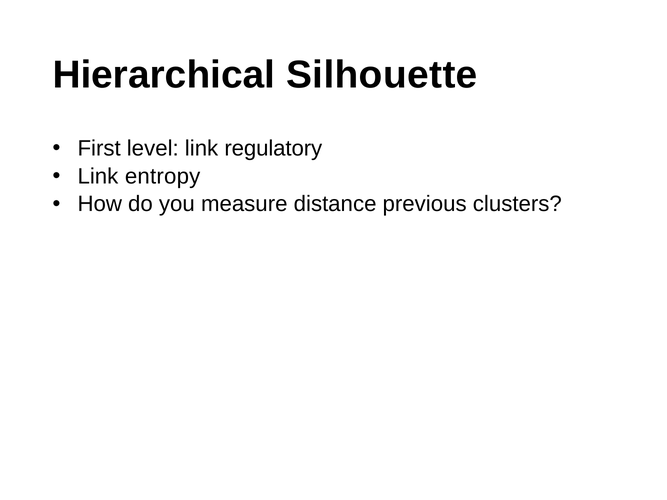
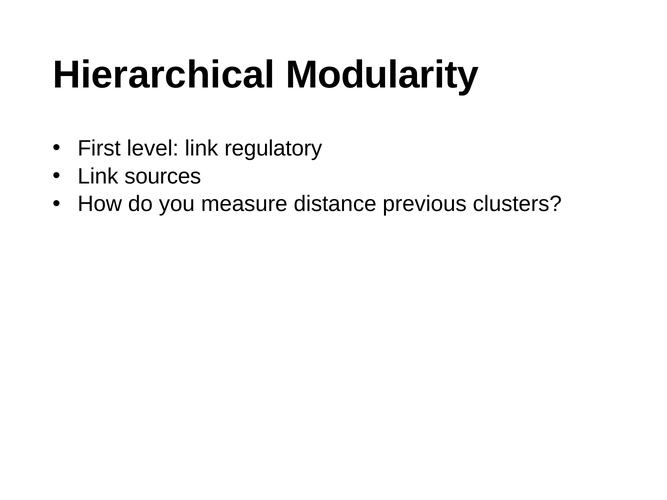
Silhouette: Silhouette -> Modularity
entropy: entropy -> sources
